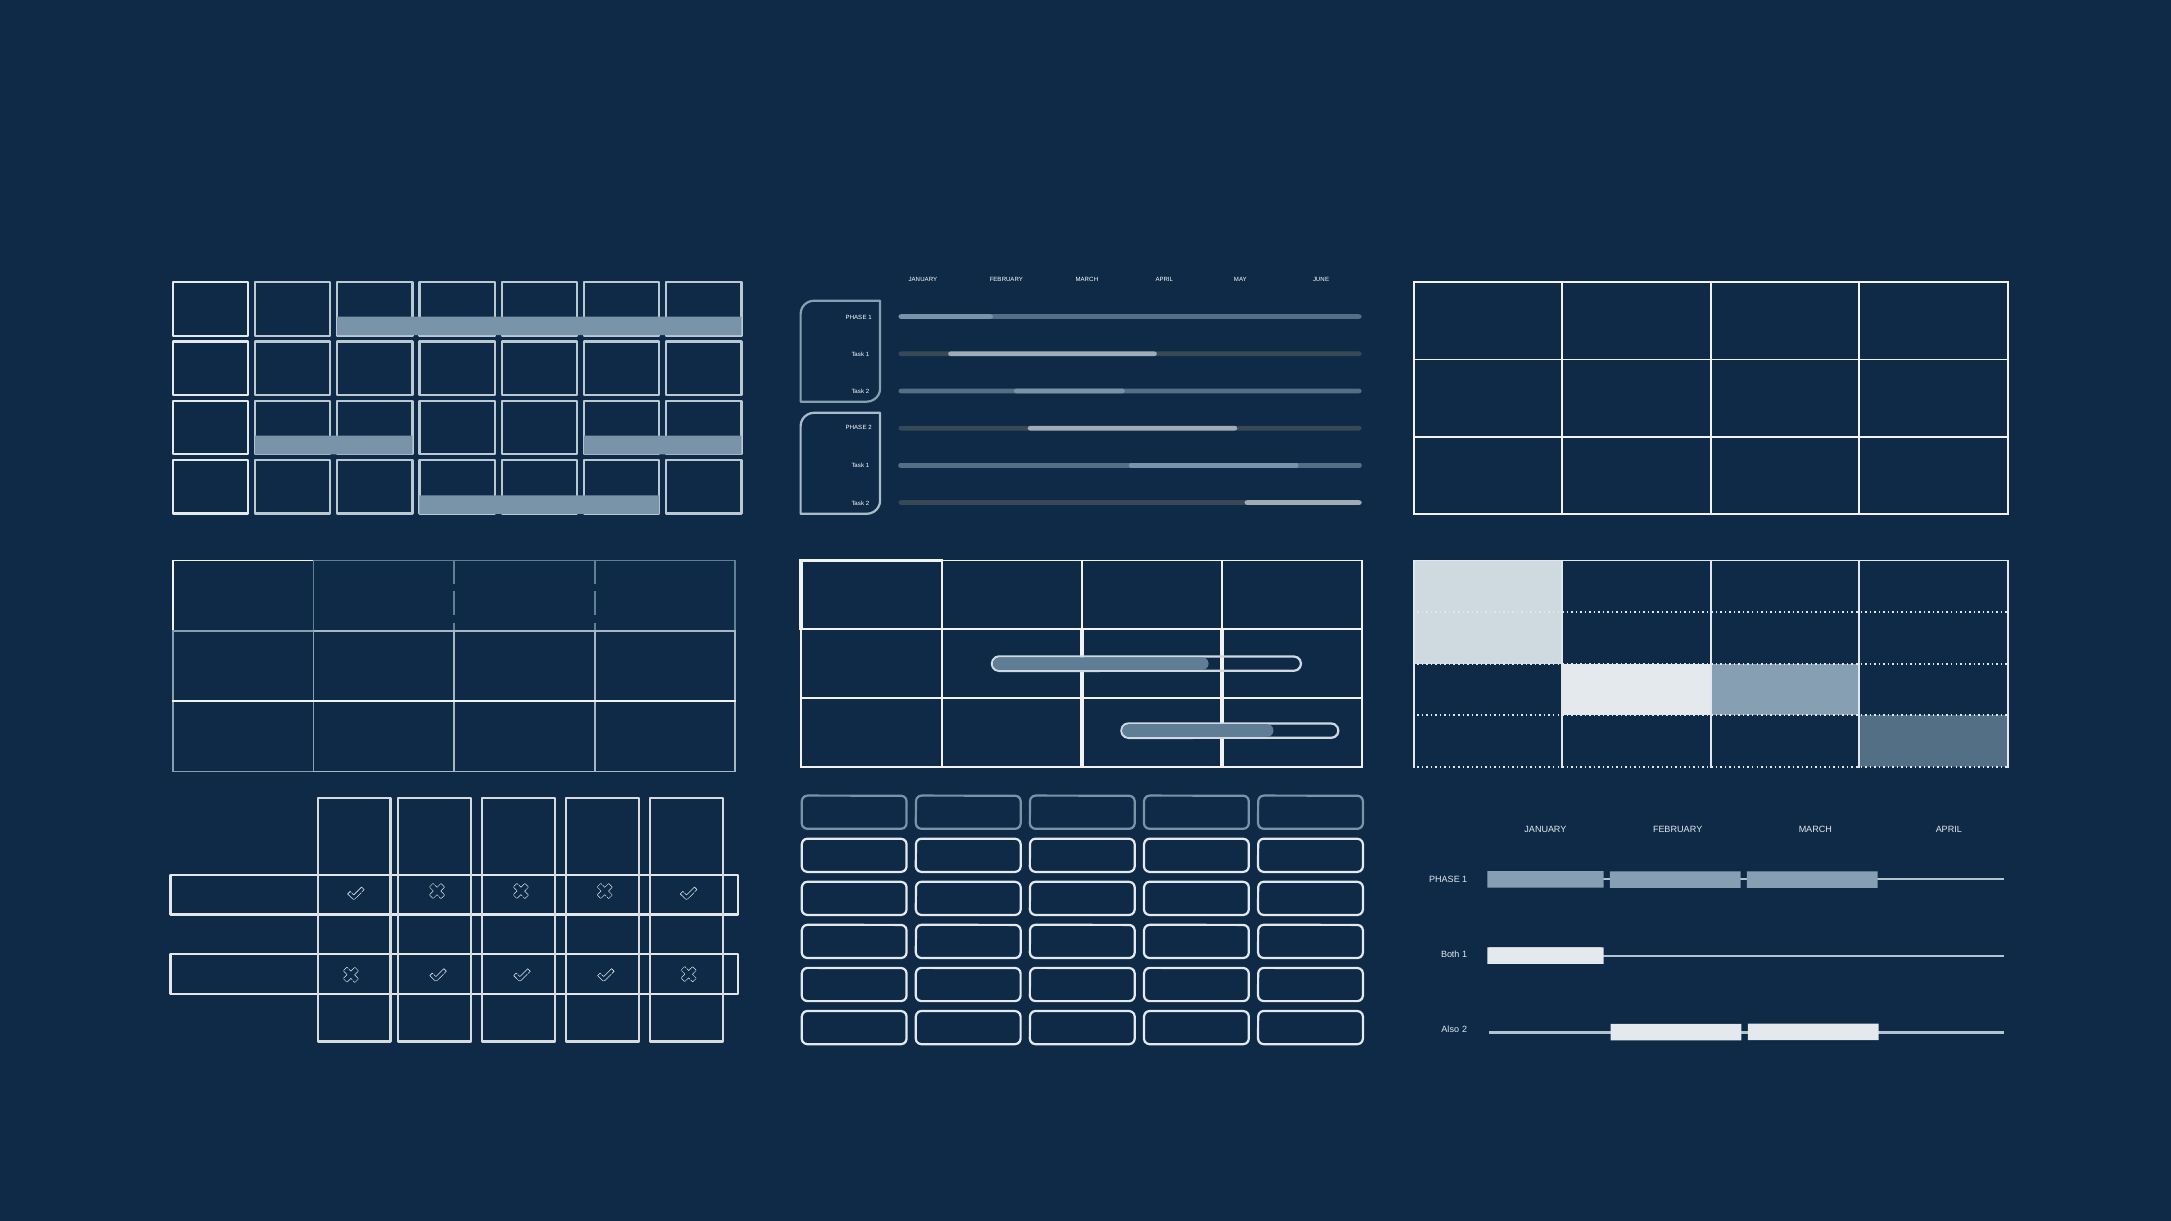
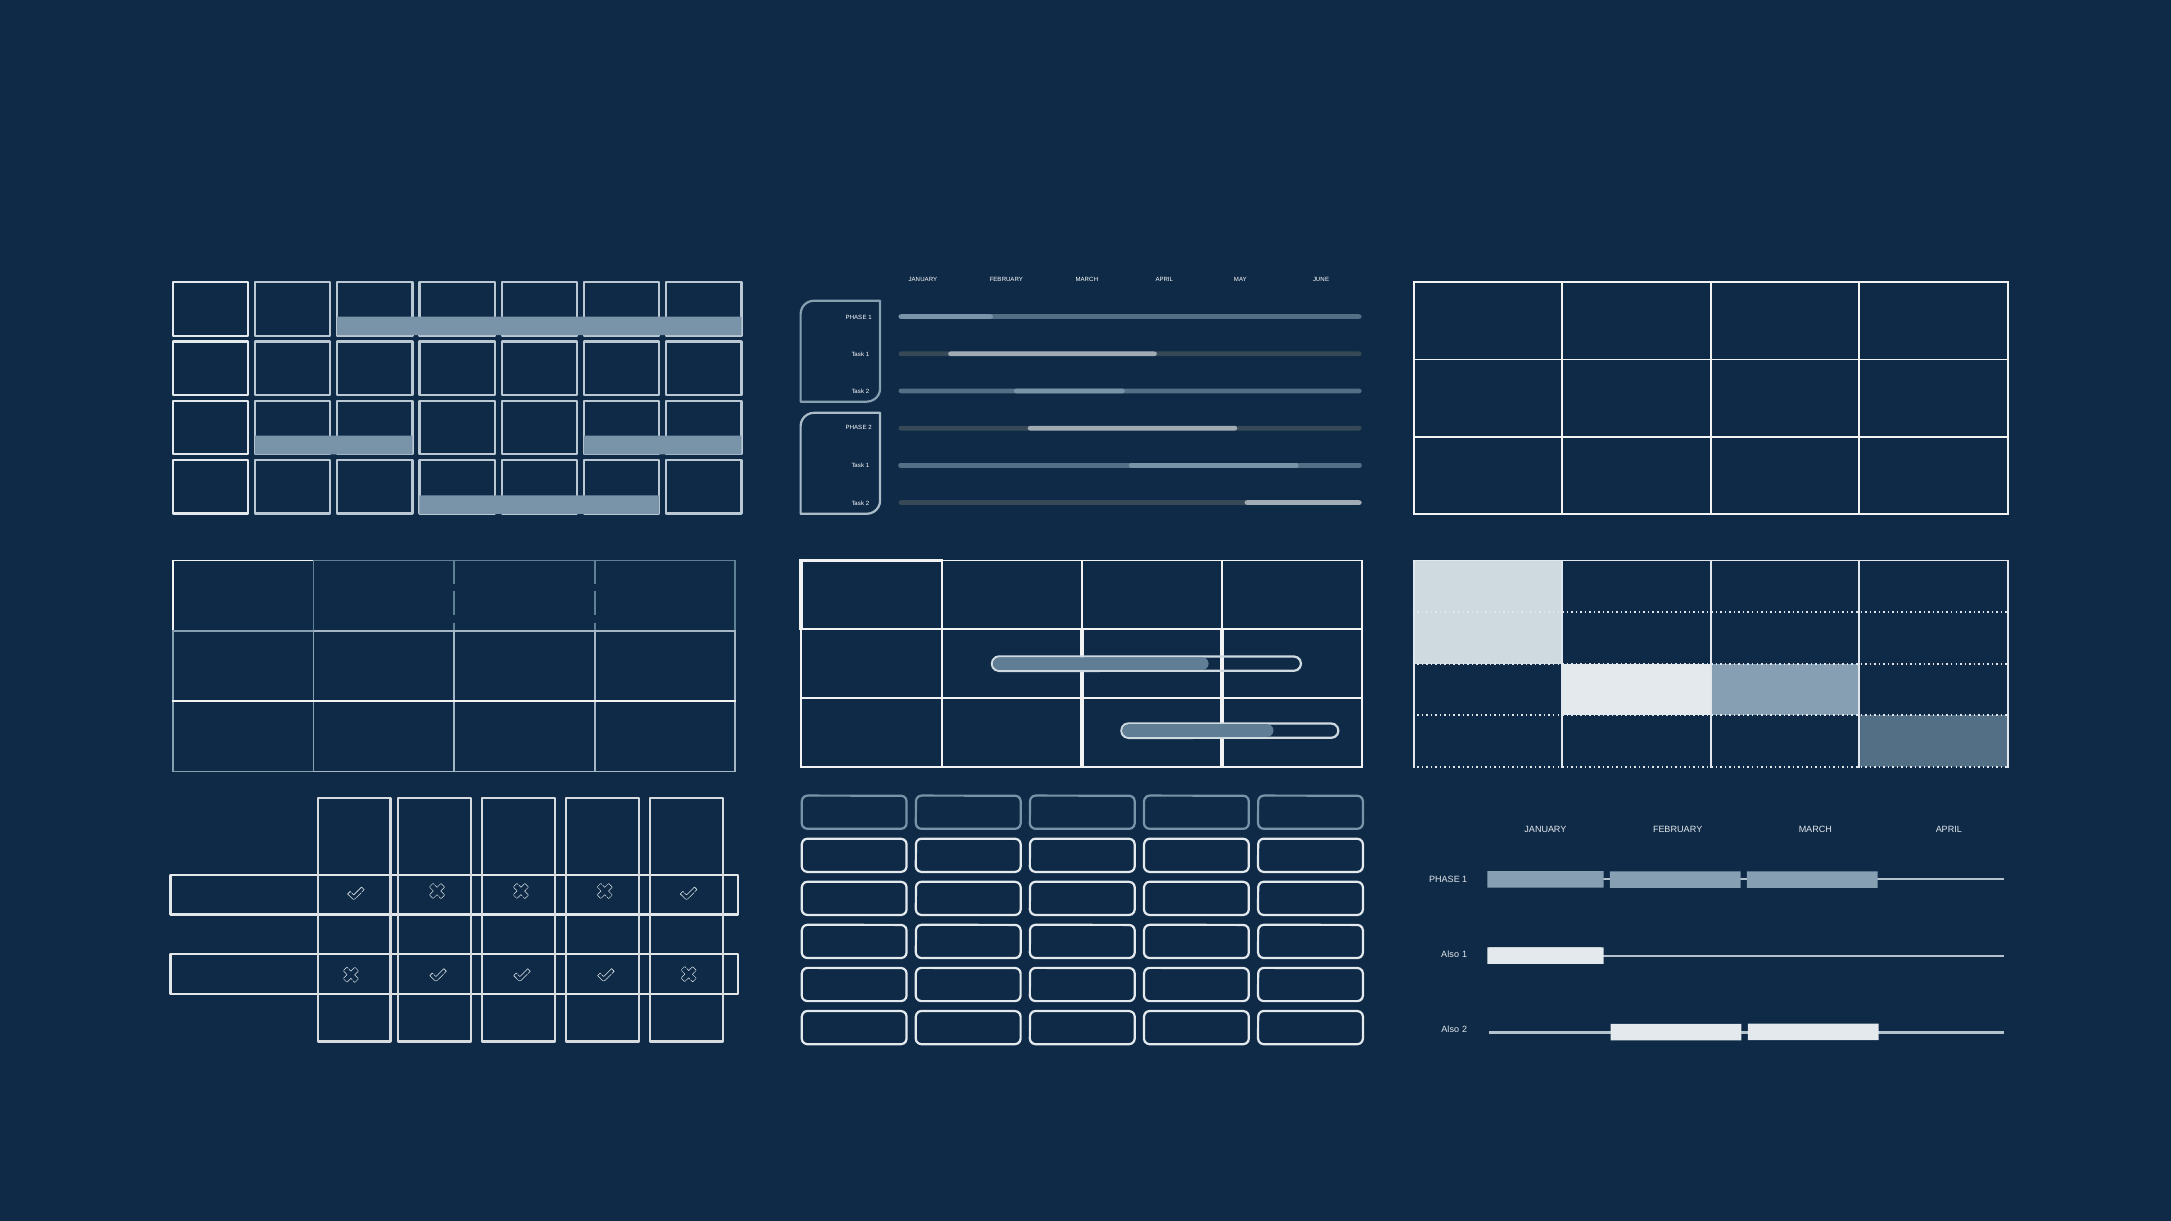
Both at (1450, 955): Both -> Also
